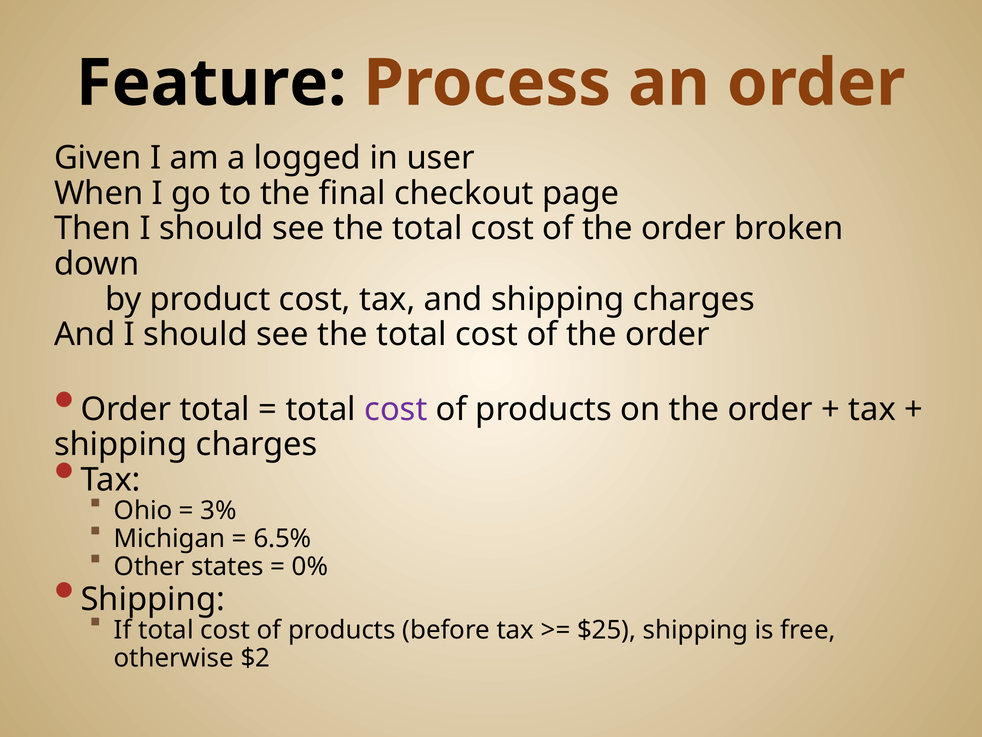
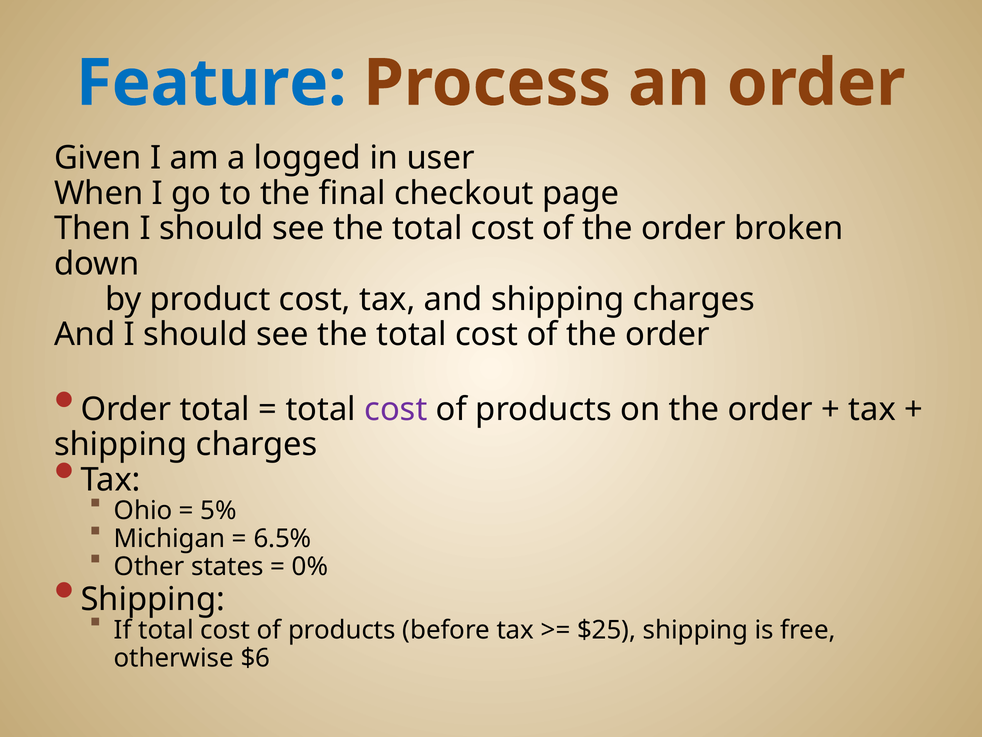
Feature colour: black -> blue
3%: 3% -> 5%
$2: $2 -> $6
